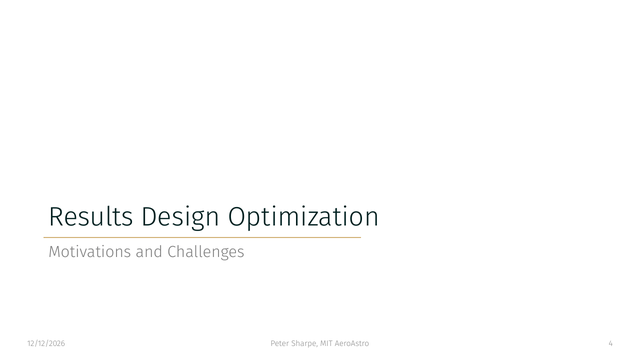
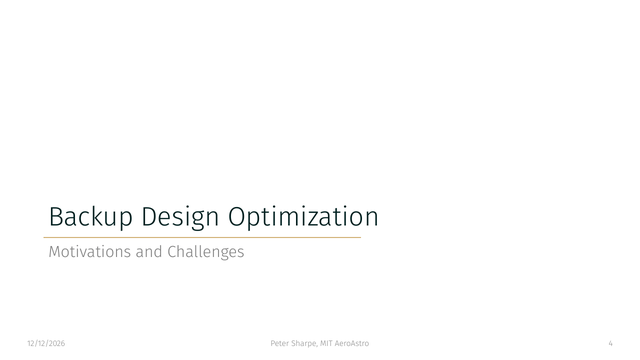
Results: Results -> Backup
